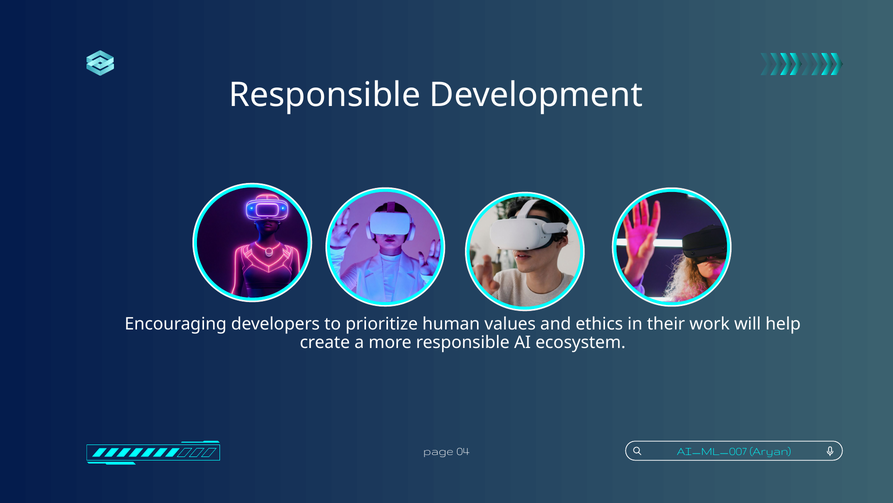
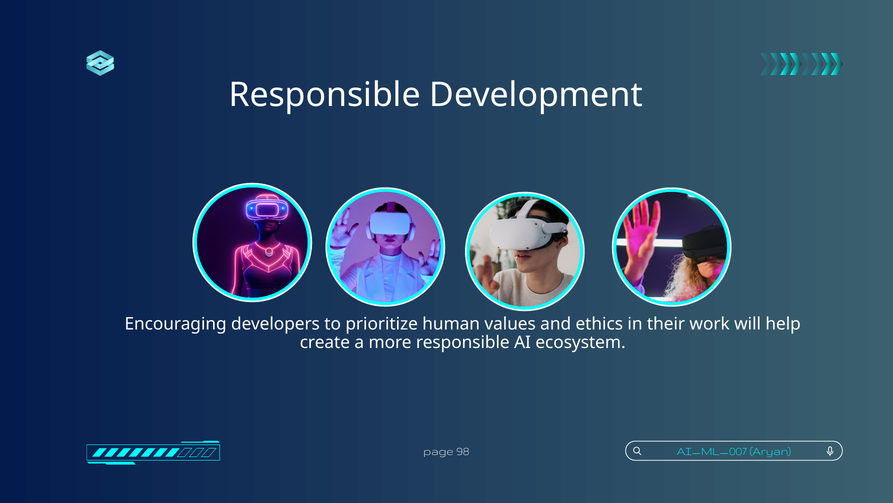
04: 04 -> 98
